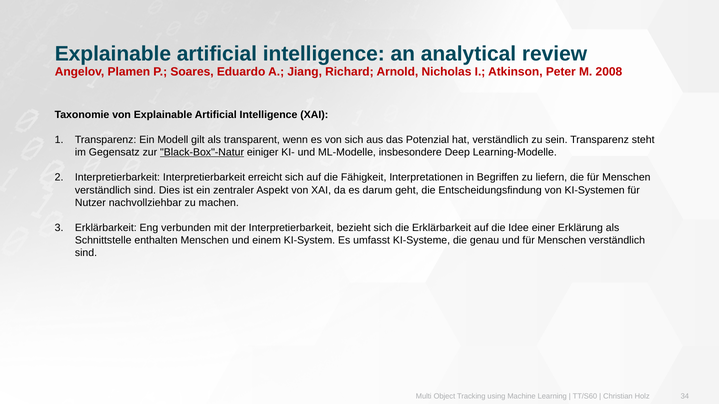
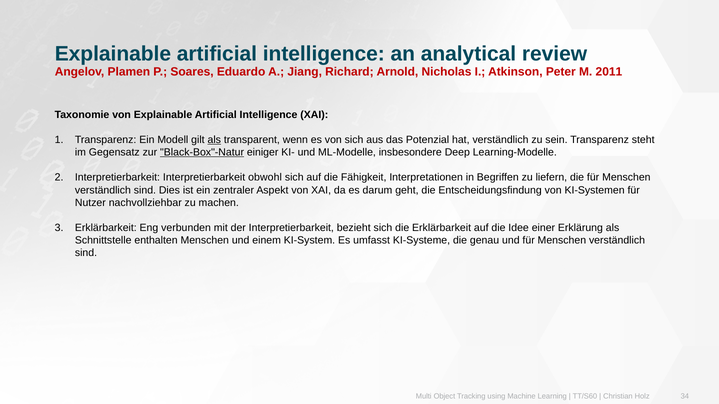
2008: 2008 -> 2011
als at (214, 140) underline: none -> present
erreicht: erreicht -> obwohl
